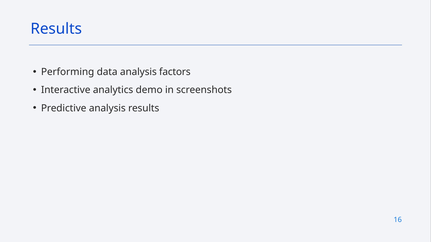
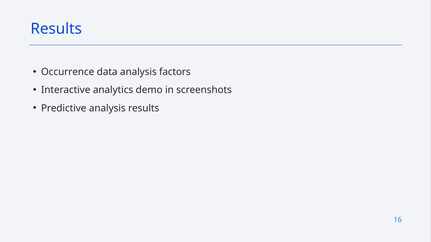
Performing: Performing -> Occurrence
